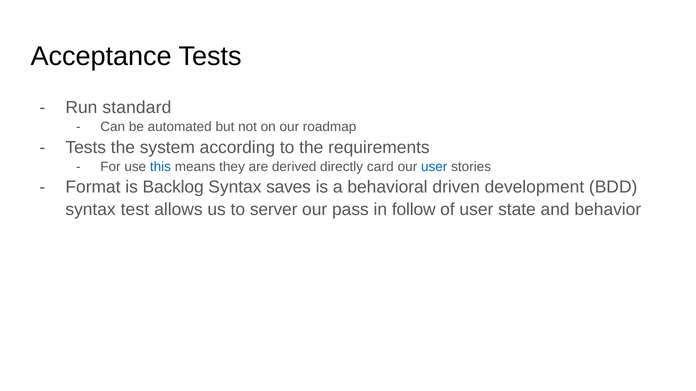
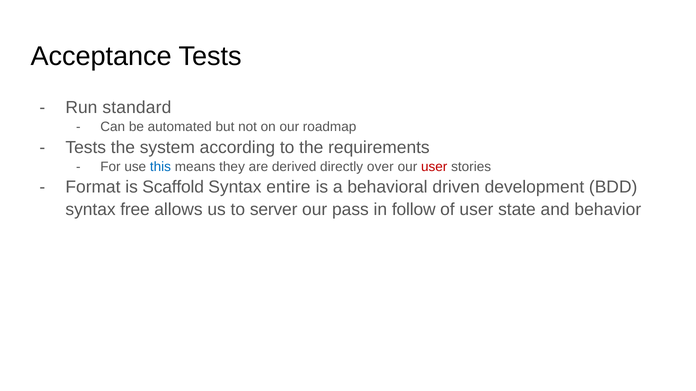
card: card -> over
user at (434, 167) colour: blue -> red
Backlog: Backlog -> Scaffold
saves: saves -> entire
test: test -> free
